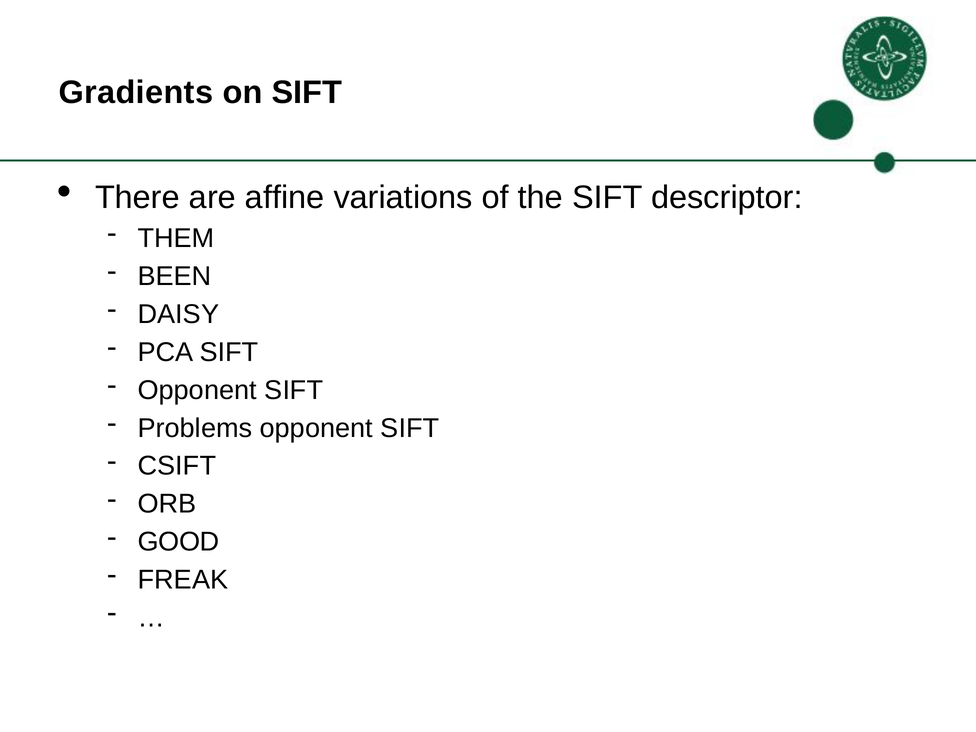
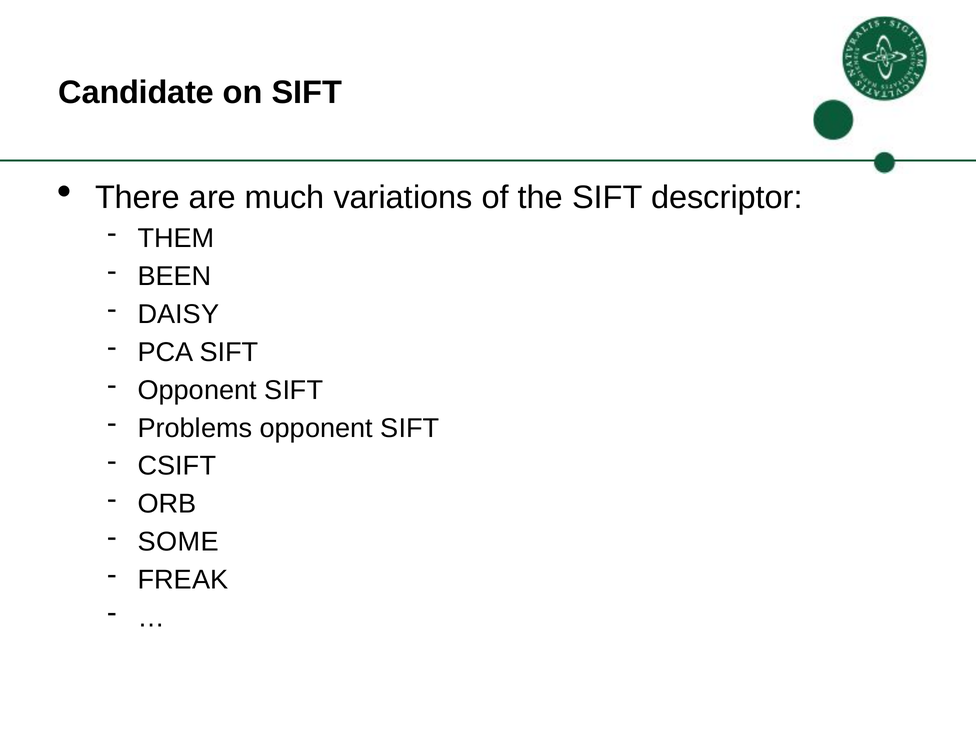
Gradients: Gradients -> Candidate
affine: affine -> much
GOOD: GOOD -> SOME
